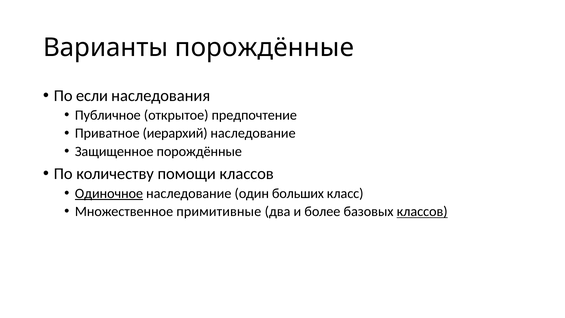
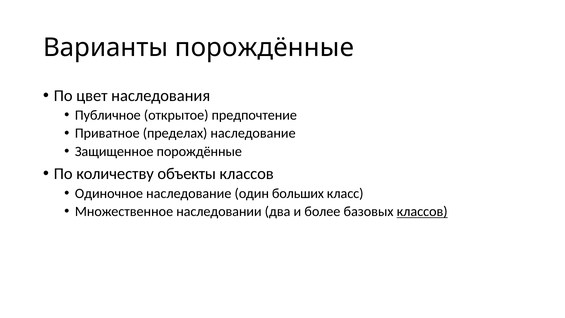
если: если -> цвет
иерархий: иерархий -> пределах
помощи: помощи -> объекты
Одиночное underline: present -> none
примитивные: примитивные -> наследовании
